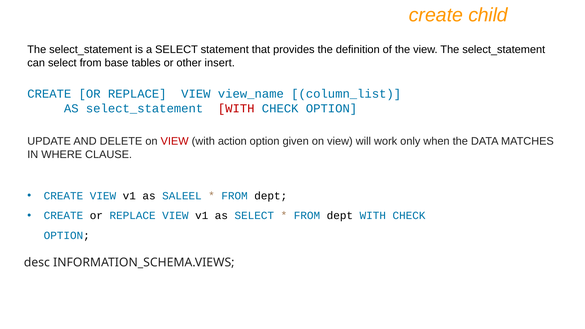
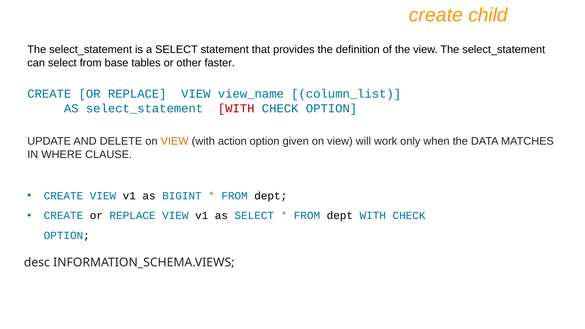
insert: insert -> faster
VIEW at (175, 141) colour: red -> orange
SALEEL: SALEEL -> BIGINT
